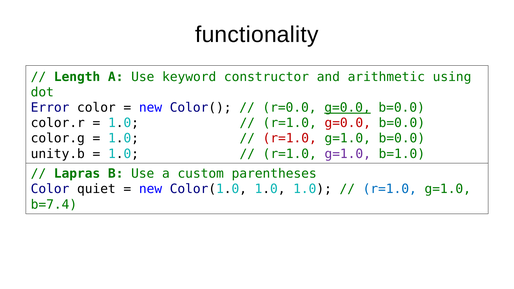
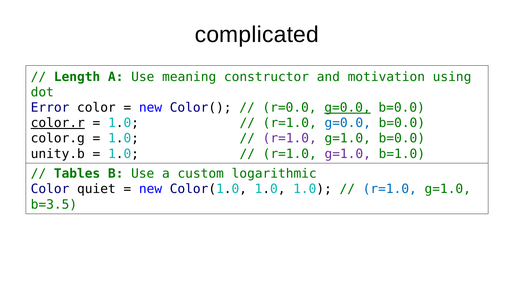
functionality: functionality -> complicated
keyword: keyword -> meaning
arithmetic: arithmetic -> motivation
color.r underline: none -> present
g=0.0 at (348, 123) colour: red -> blue
r=1.0 at (290, 138) colour: red -> purple
Lapras: Lapras -> Tables
parentheses: parentheses -> logarithmic
b=7.4: b=7.4 -> b=3.5
